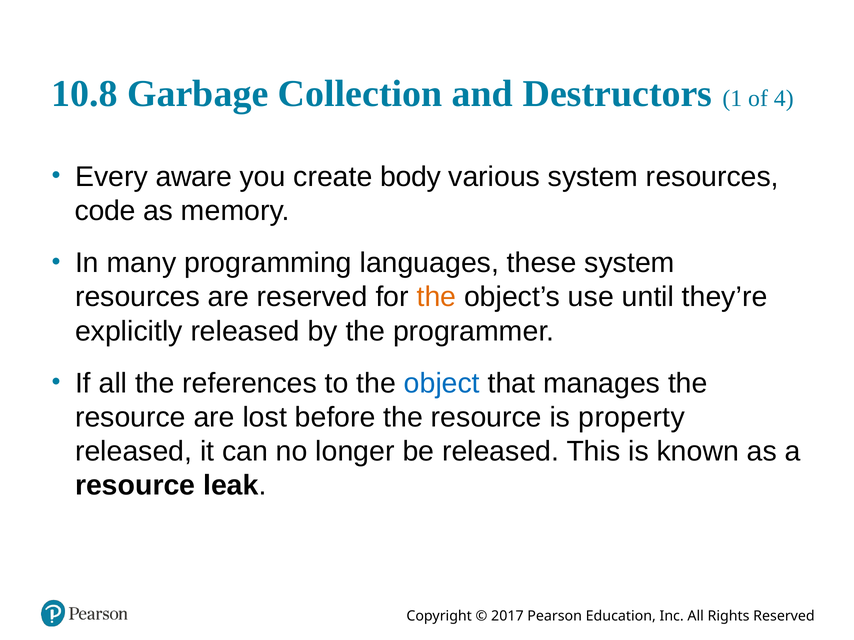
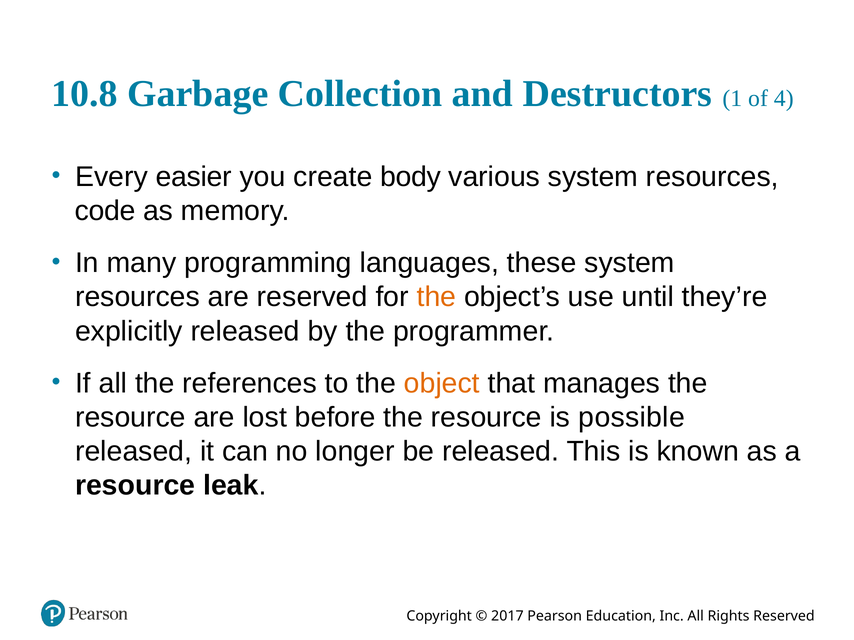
aware: aware -> easier
object colour: blue -> orange
property: property -> possible
